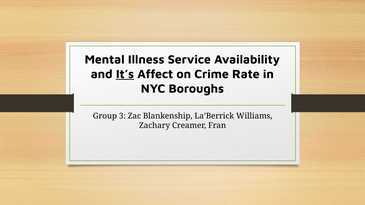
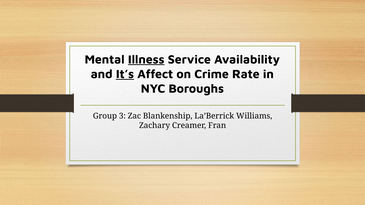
Illness underline: none -> present
